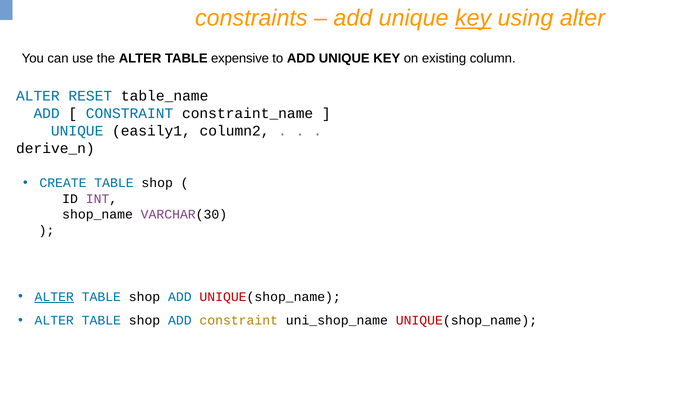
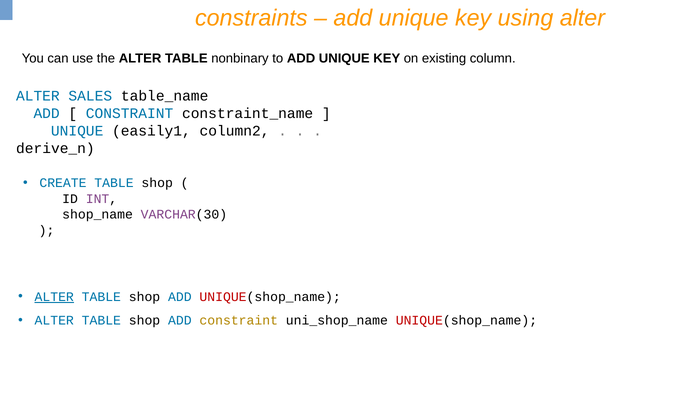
key at (473, 18) underline: present -> none
expensive: expensive -> nonbinary
RESET: RESET -> SALES
